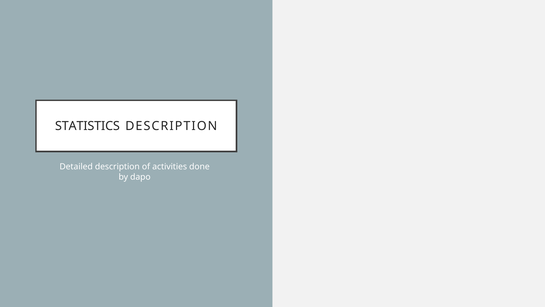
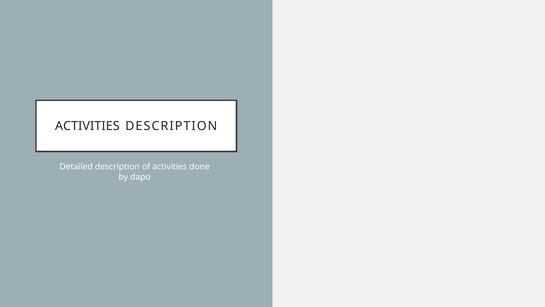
STATISTICS at (87, 126): STATISTICS -> ACTIVITIES
